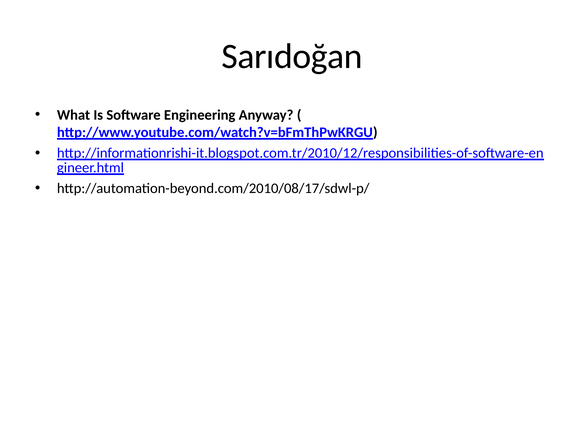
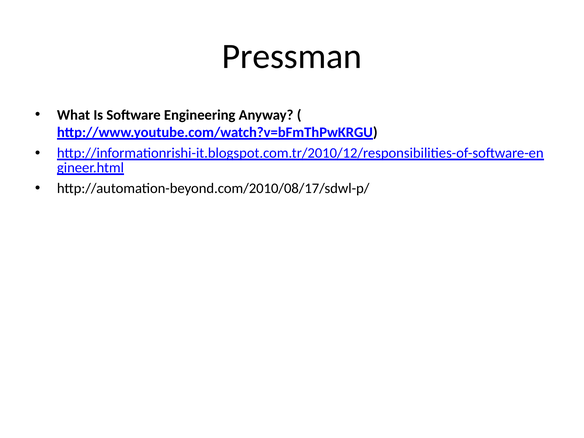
Sarıdoğan: Sarıdoğan -> Pressman
